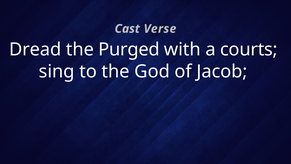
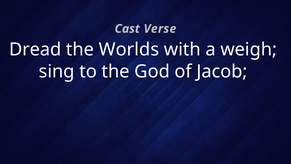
Purged: Purged -> Worlds
courts: courts -> weigh
